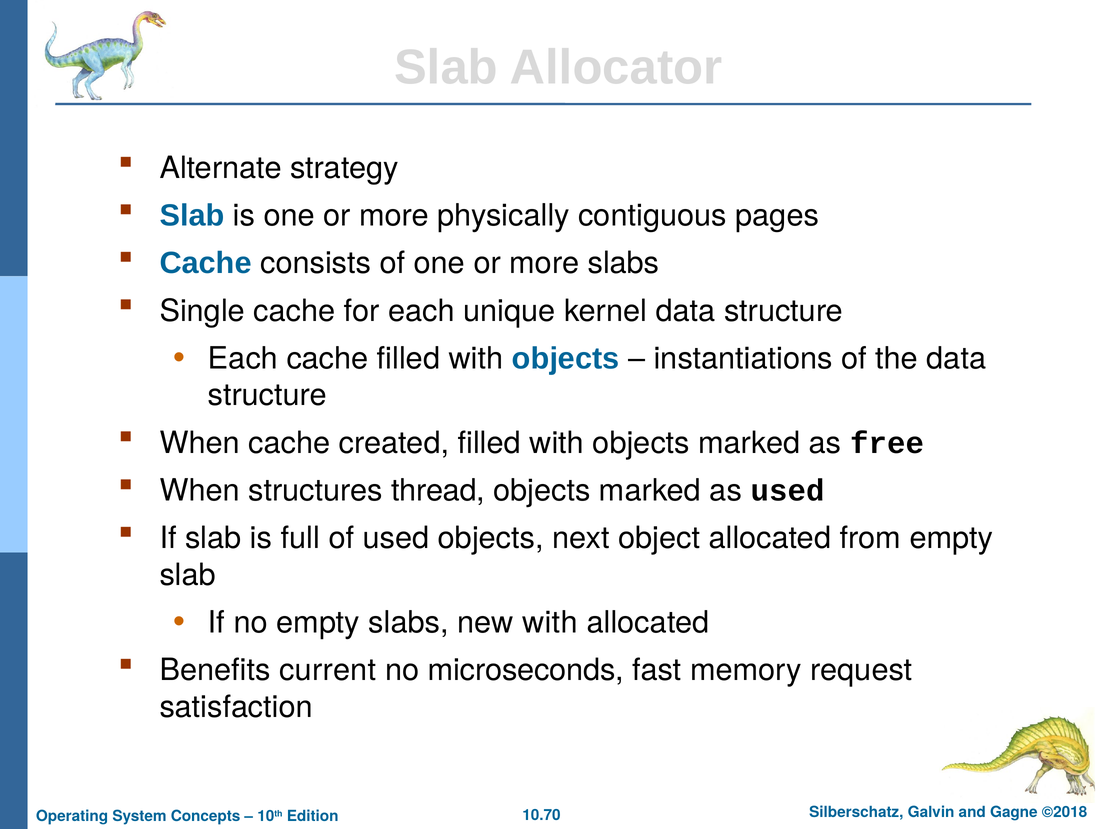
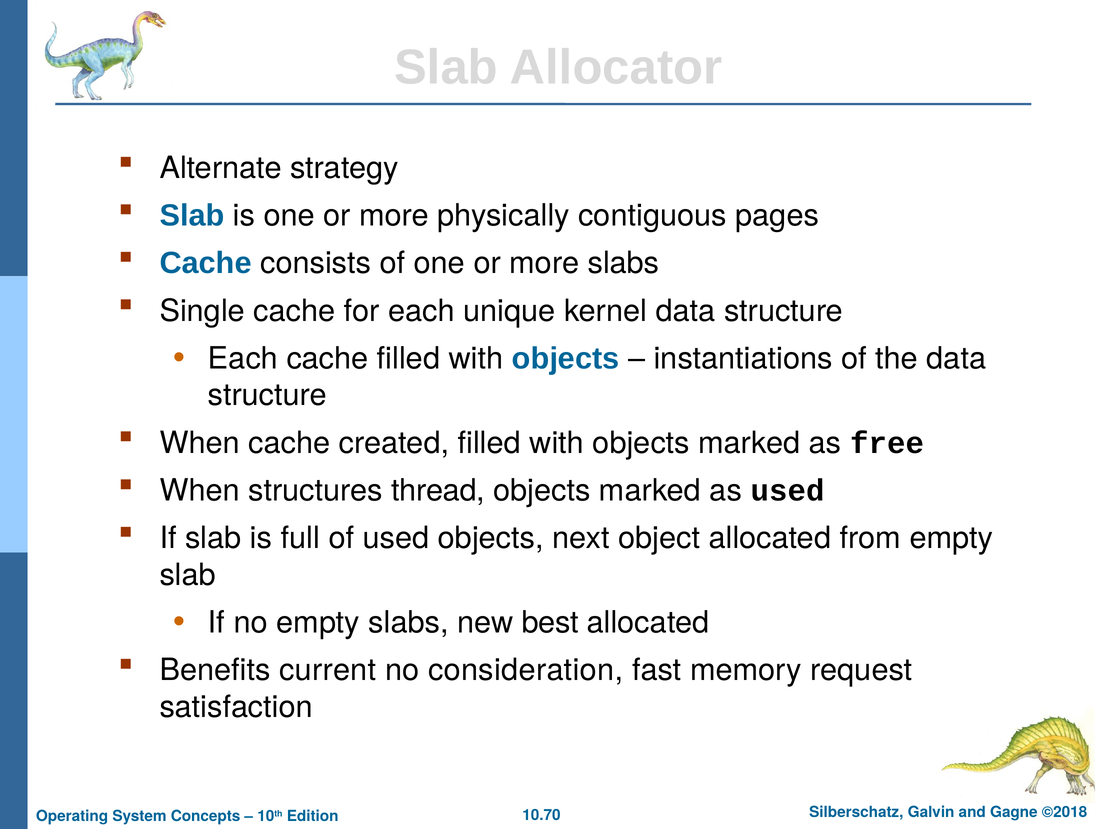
new with: with -> best
microseconds: microseconds -> consideration
